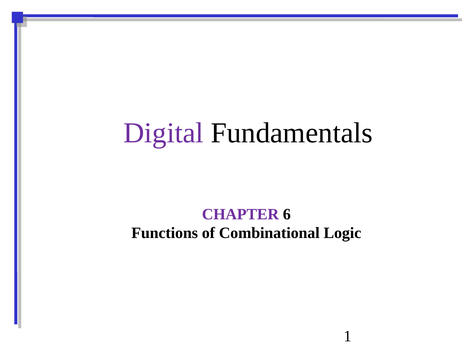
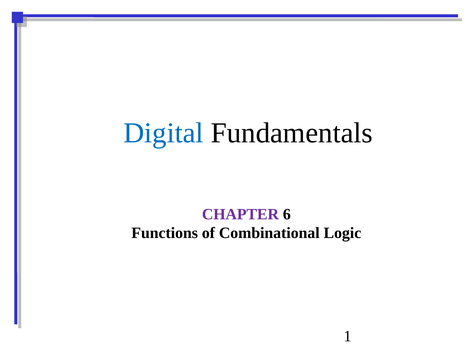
Digital colour: purple -> blue
